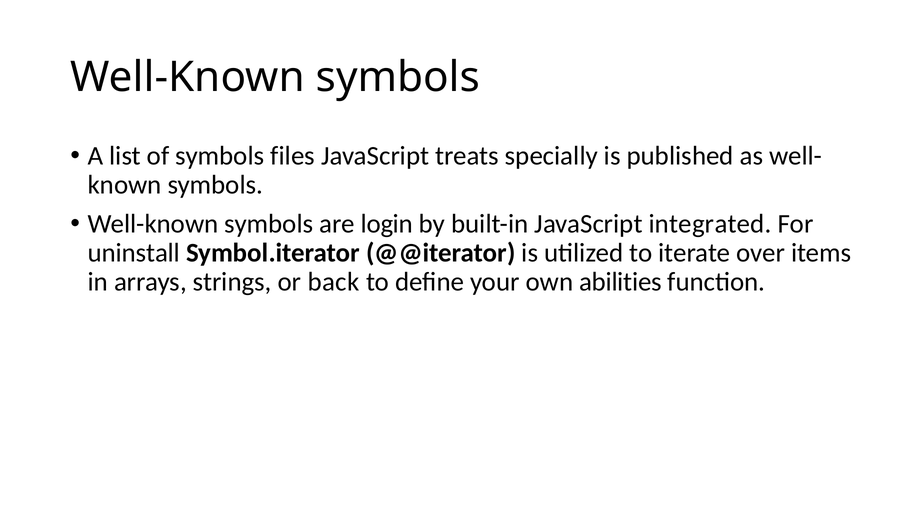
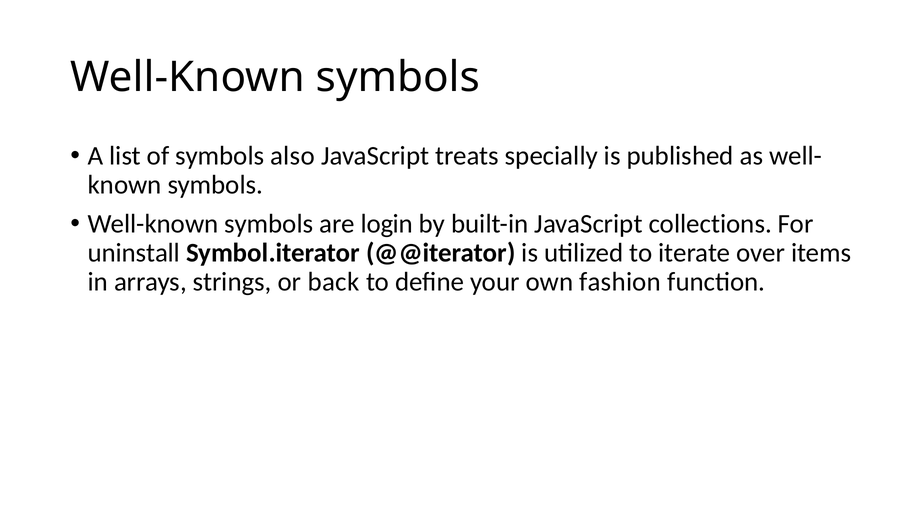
files: files -> also
integrated: integrated -> collections
abilities: abilities -> fashion
